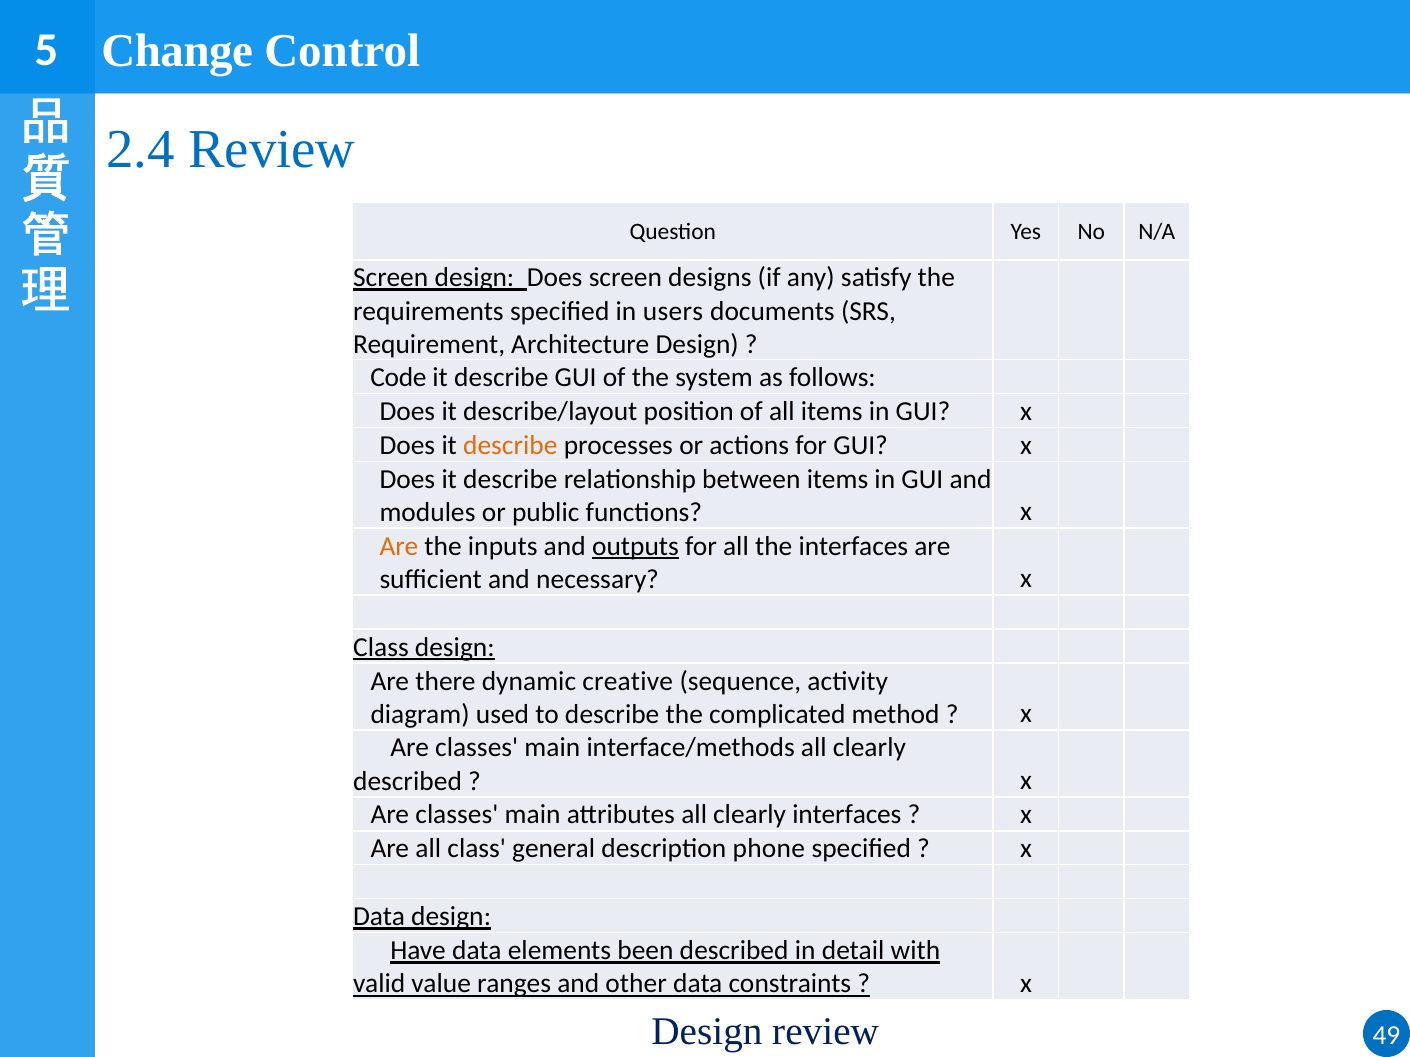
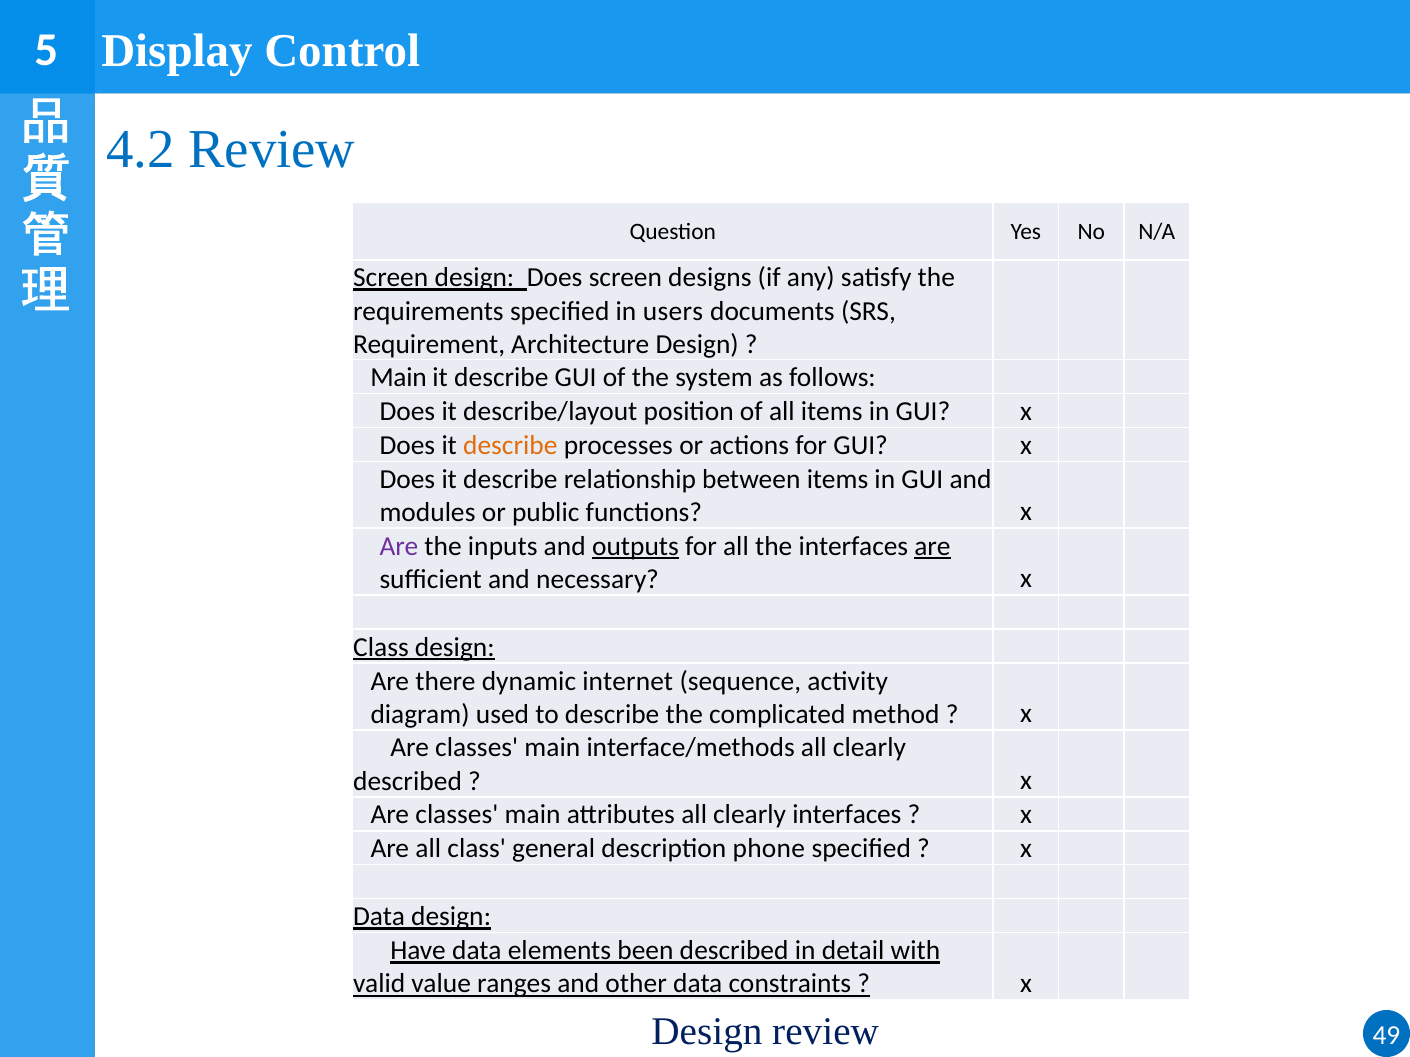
Change: Change -> Display
2.4: 2.4 -> 4.2
Code at (398, 378): Code -> Main
Are at (399, 546) colour: orange -> purple
are at (933, 546) underline: none -> present
creative: creative -> internet
